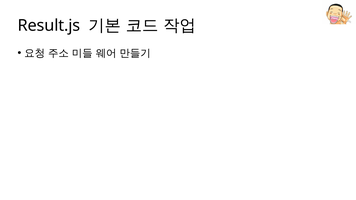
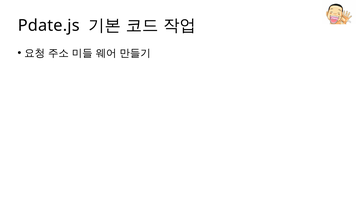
Result.js: Result.js -> Pdate.js
